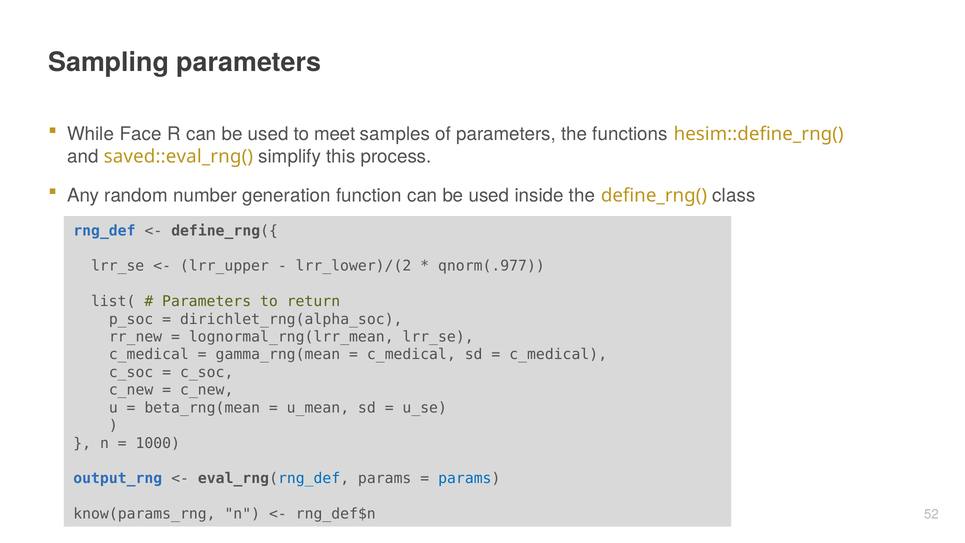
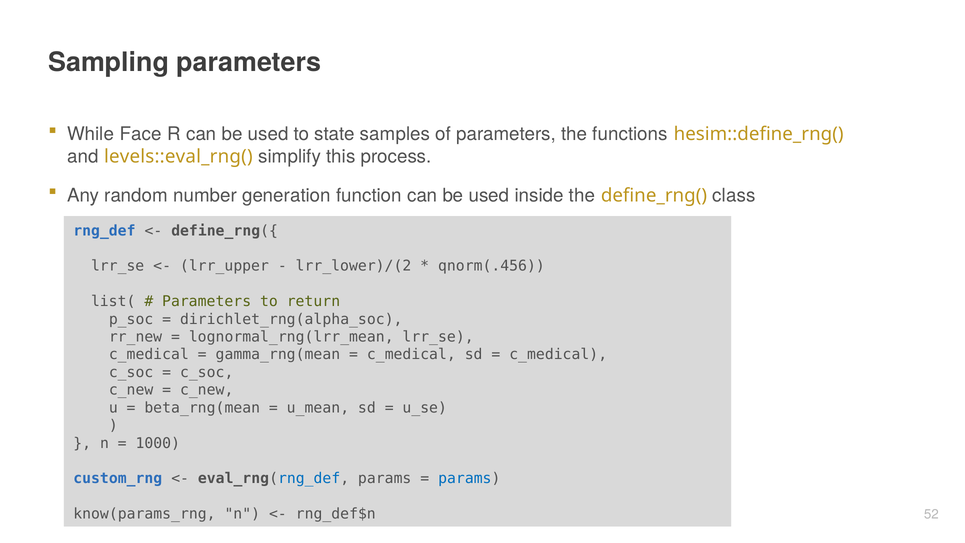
meet: meet -> state
saved::eval_rng(: saved::eval_rng( -> levels::eval_rng(
qnorm(.977: qnorm(.977 -> qnorm(.456
output_rng: output_rng -> custom_rng
